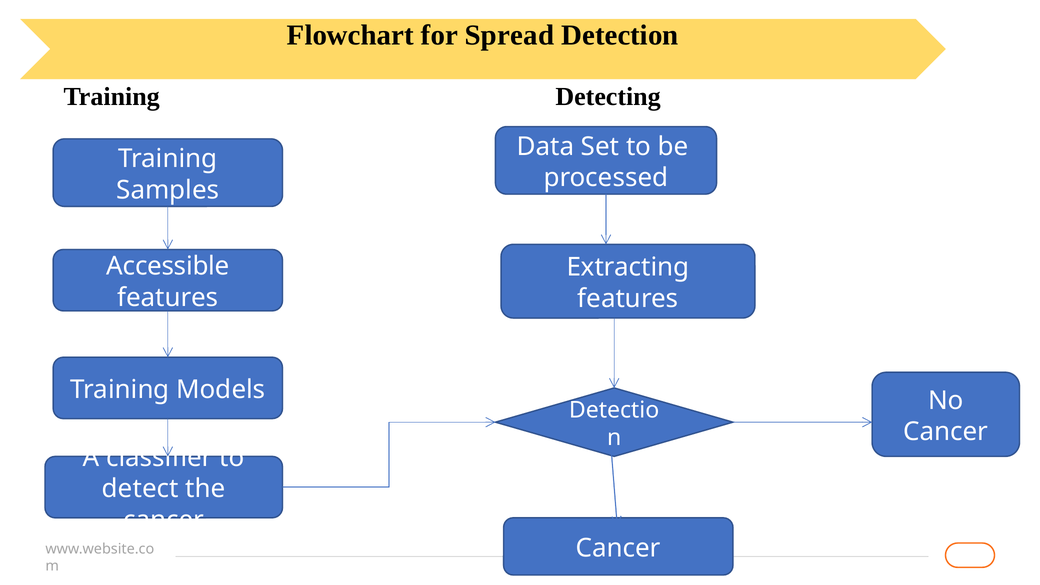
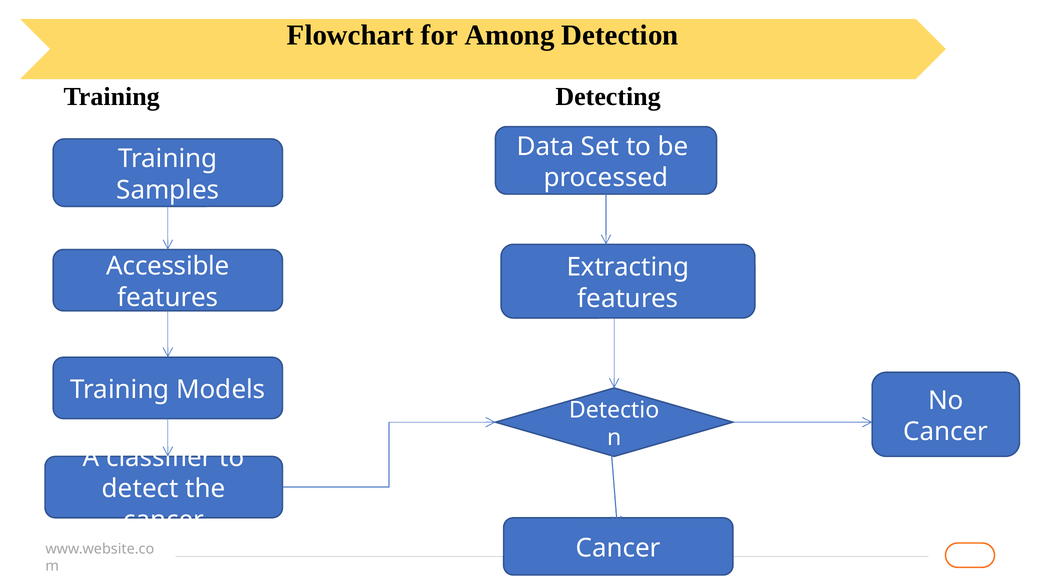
Spread: Spread -> Among
